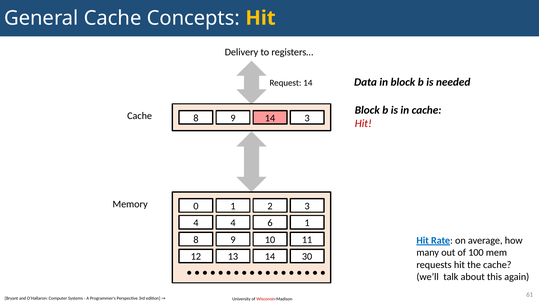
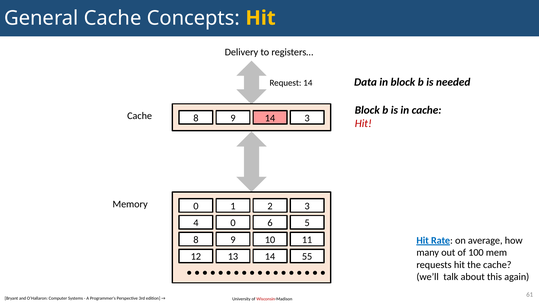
4 4: 4 -> 0
6 1: 1 -> 5
30: 30 -> 55
